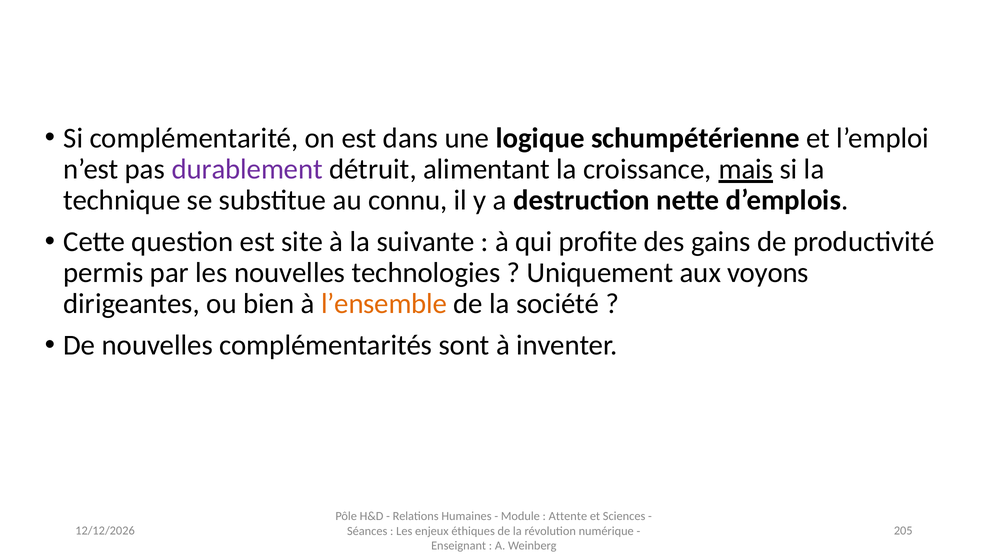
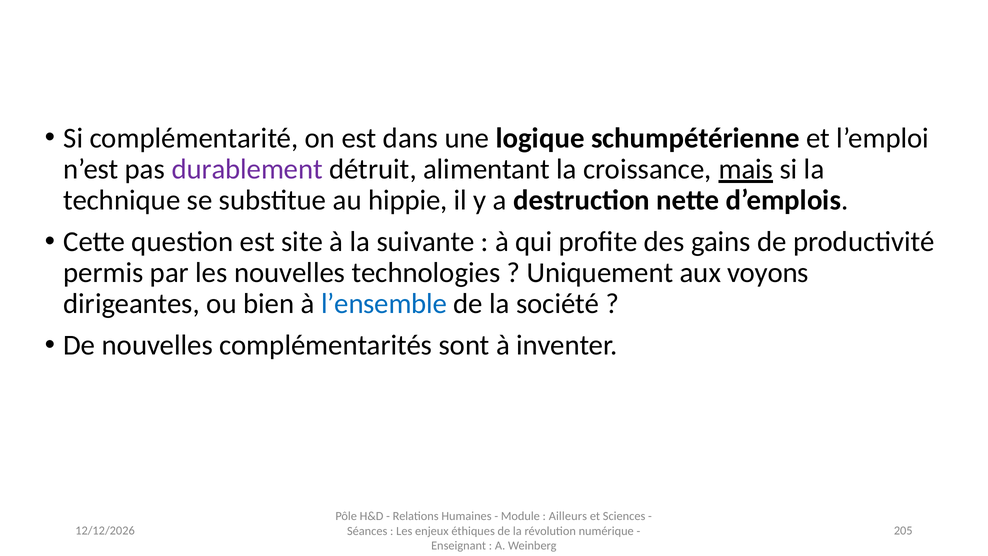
connu: connu -> hippie
l’ensemble colour: orange -> blue
Attente: Attente -> Ailleurs
